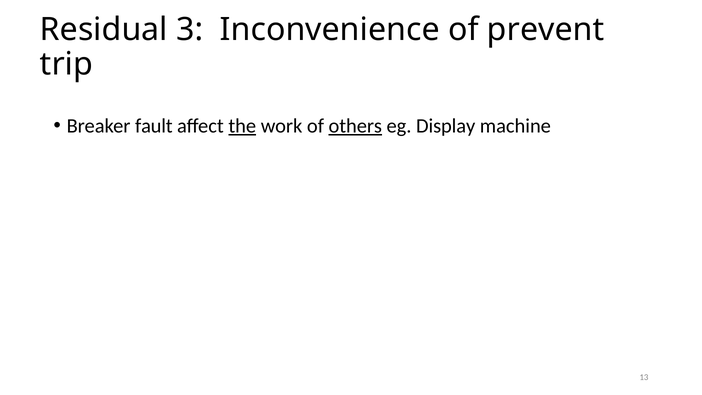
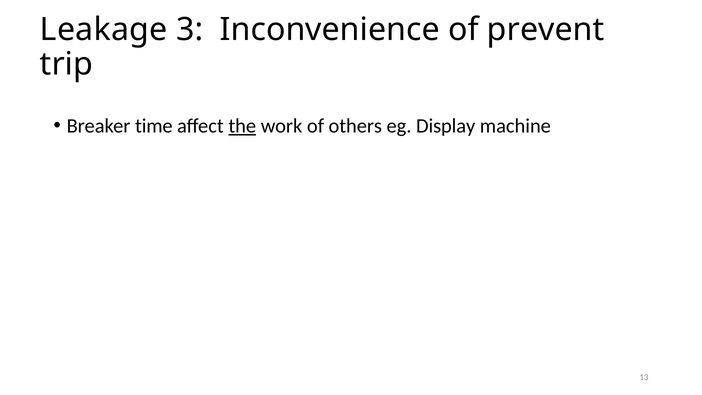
Residual: Residual -> Leakage
fault: fault -> time
others underline: present -> none
